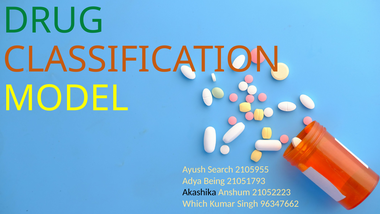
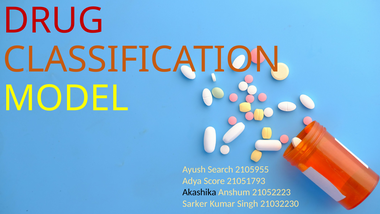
DRUG colour: green -> red
Being: Being -> Score
Which: Which -> Sarker
96347662: 96347662 -> 21032230
